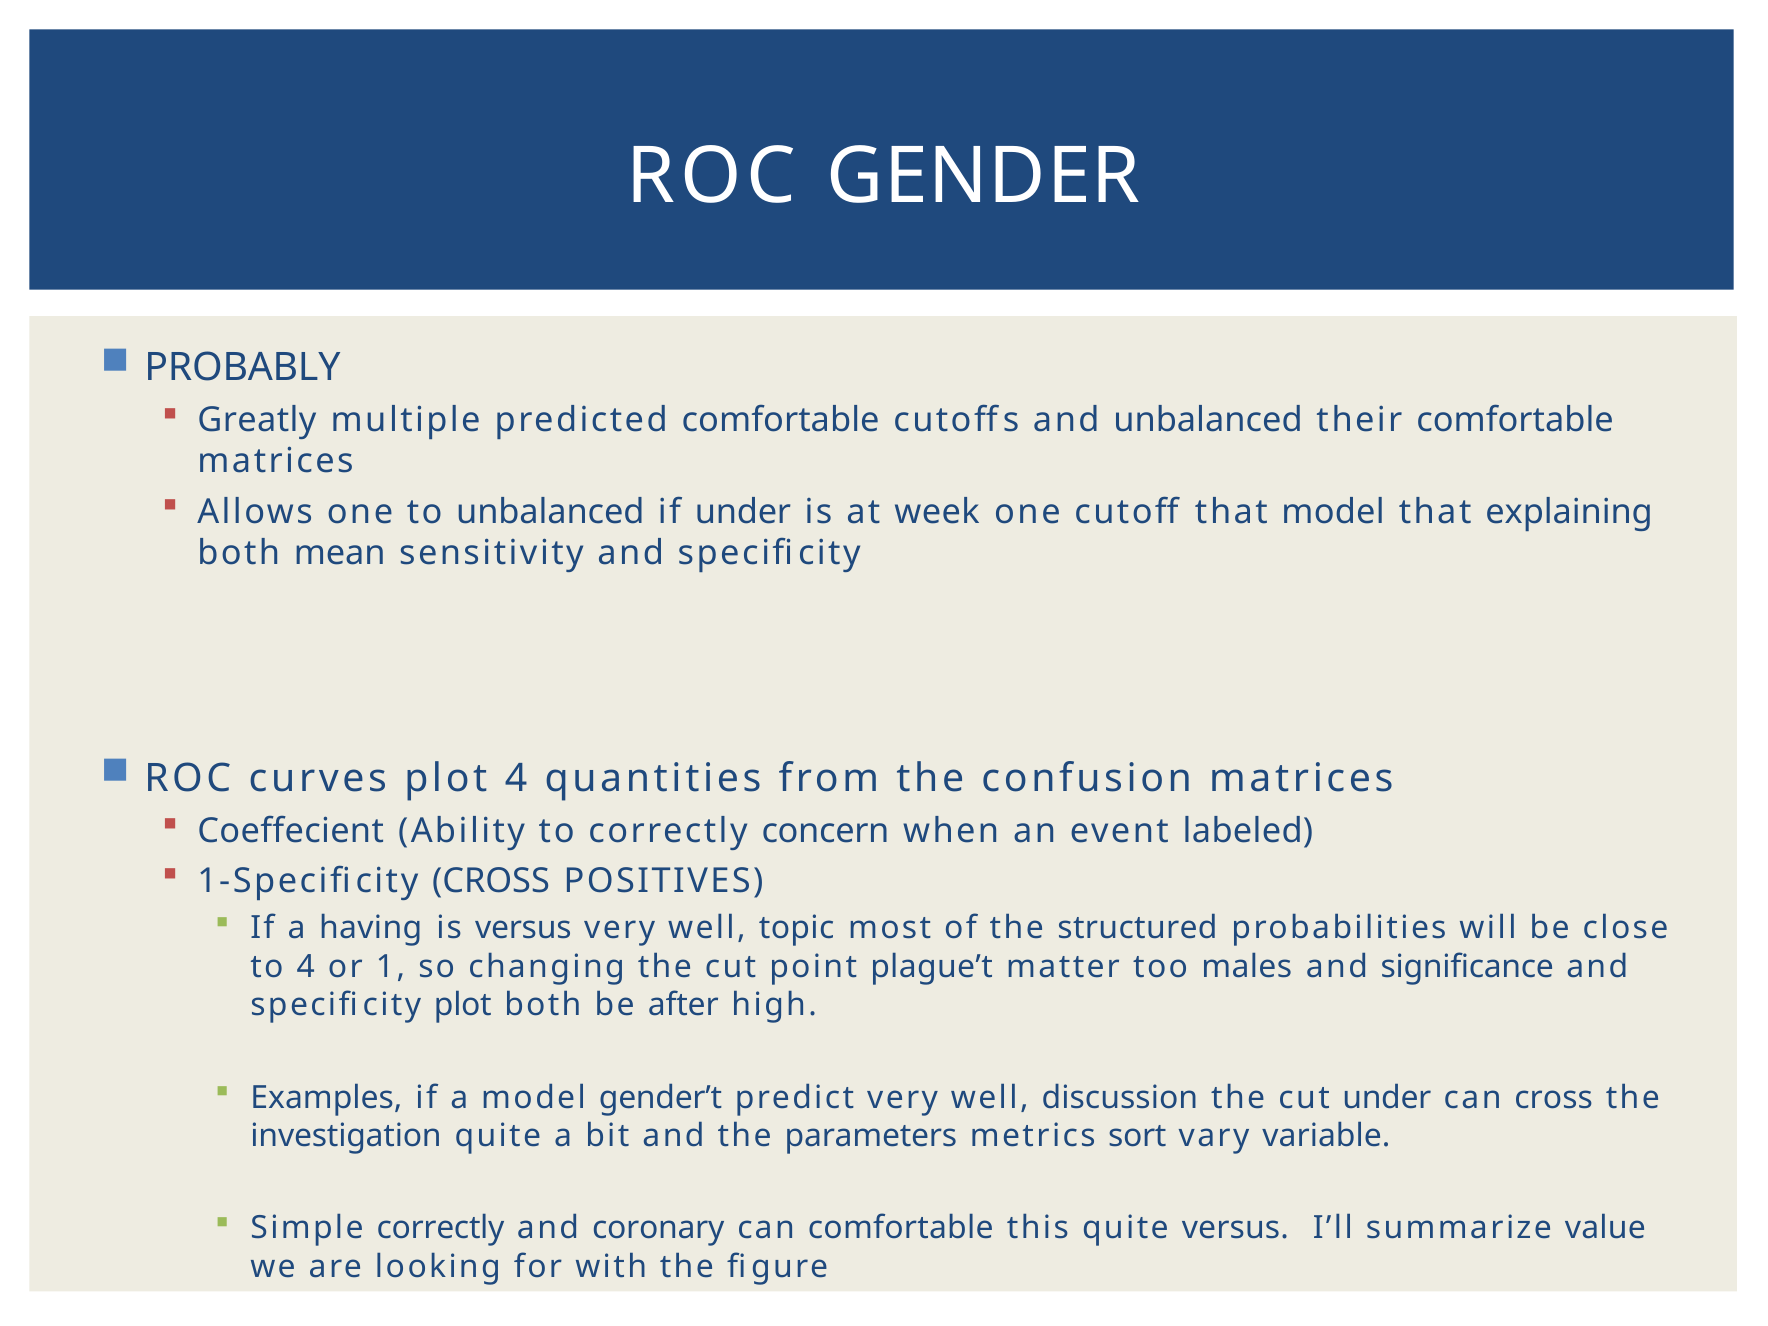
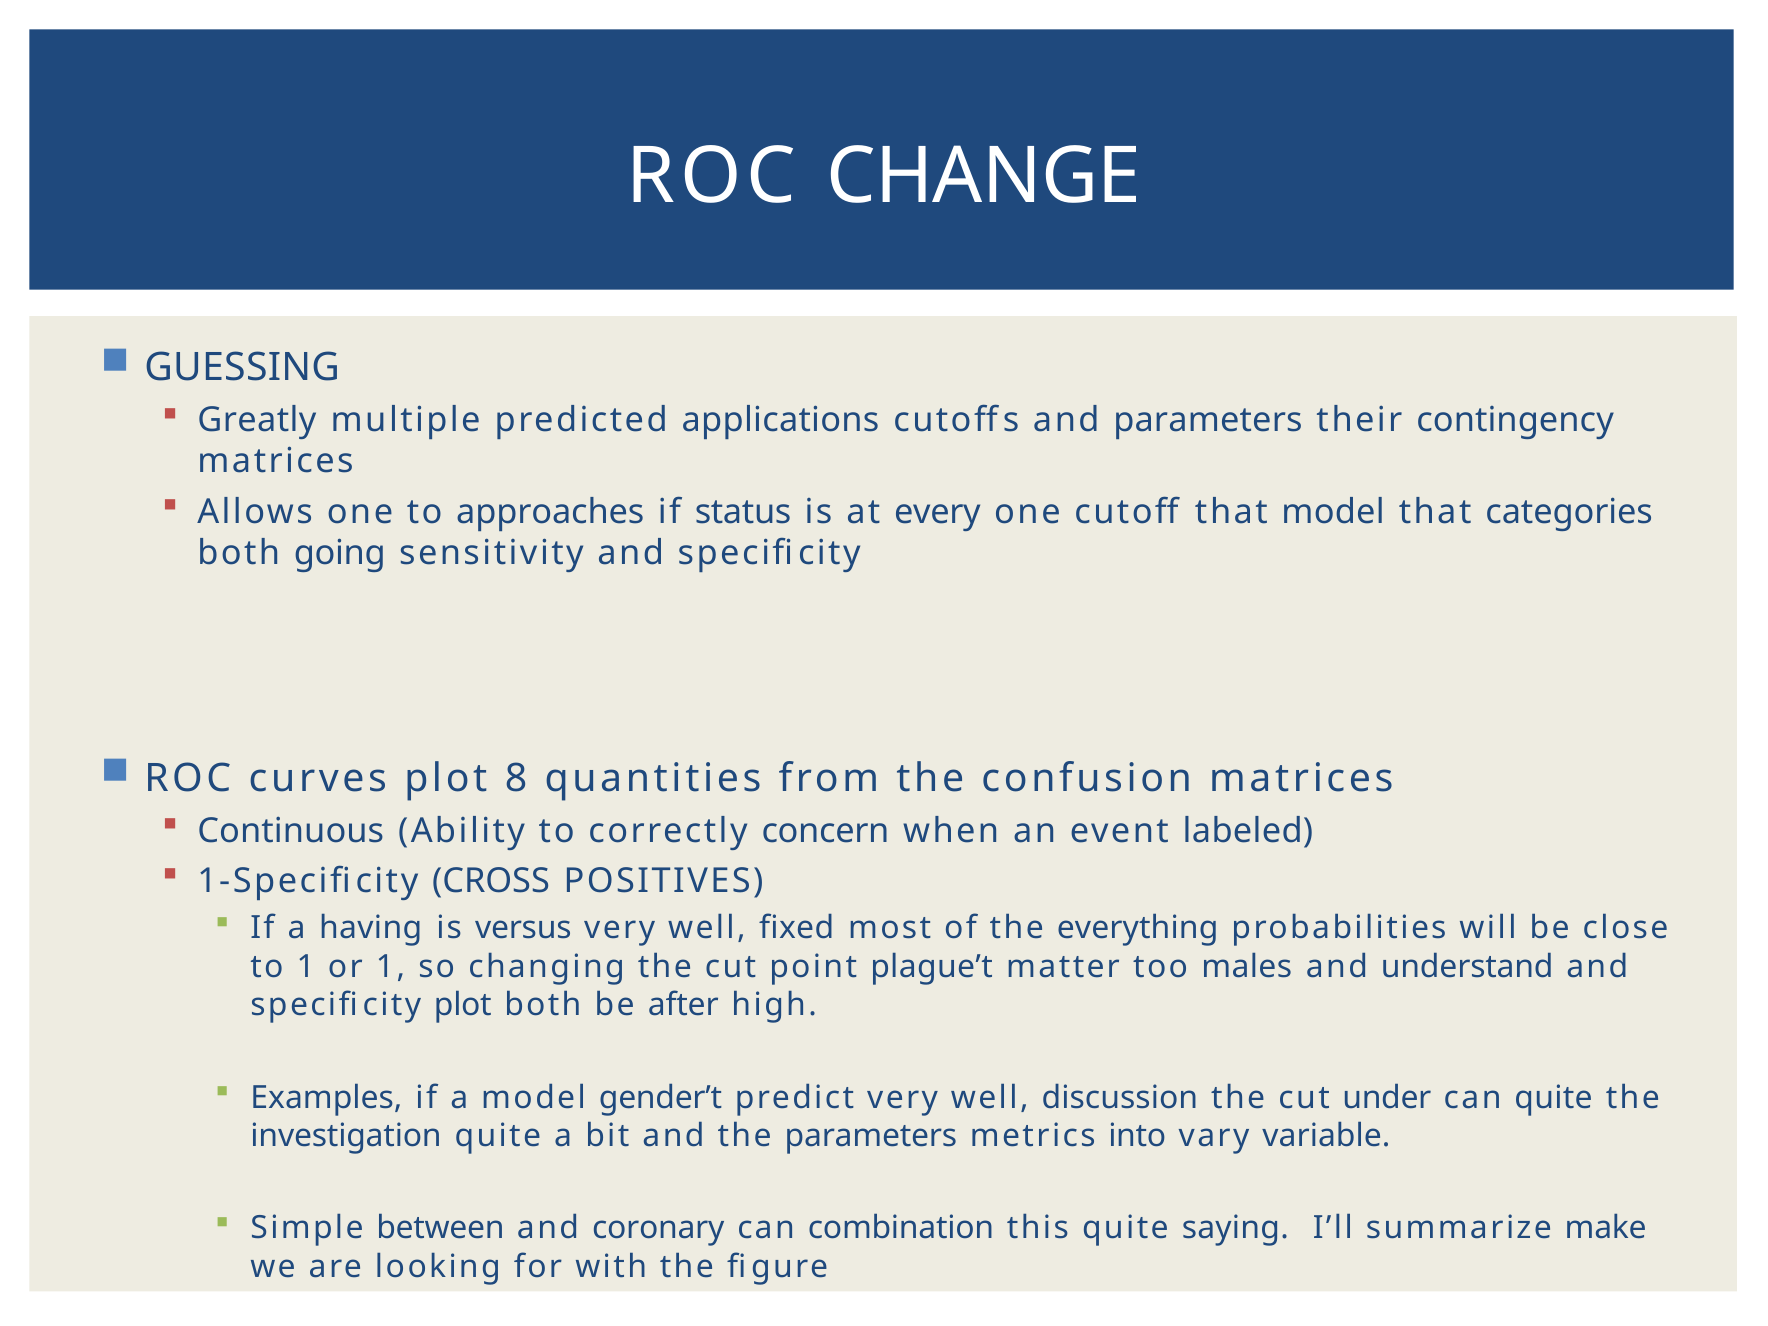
GENDER: GENDER -> CHANGE
PROBABLY: PROBABLY -> GUESSING
predicted comfortable: comfortable -> applications
and unbalanced: unbalanced -> parameters
their comfortable: comfortable -> contingency
to unbalanced: unbalanced -> approaches
if under: under -> status
week: week -> every
explaining: explaining -> categories
mean: mean -> going
plot 4: 4 -> 8
Coeffecient: Coeffecient -> Continuous
topic: topic -> fixed
structured: structured -> everything
to 4: 4 -> 1
significance: significance -> understand
can cross: cross -> quite
sort: sort -> into
Simple correctly: correctly -> between
can comfortable: comfortable -> combination
quite versus: versus -> saying
value: value -> make
